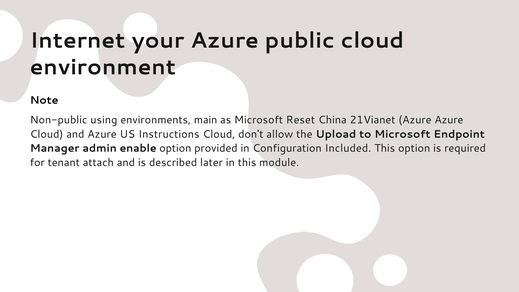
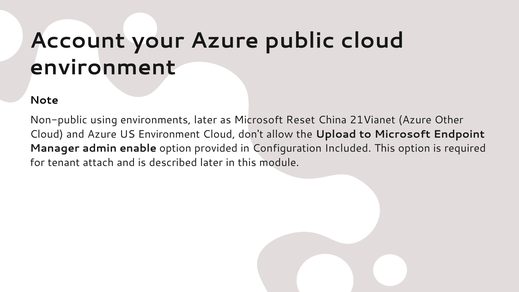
Internet: Internet -> Account
environments main: main -> later
Azure Azure: Azure -> Other
US Instructions: Instructions -> Environment
